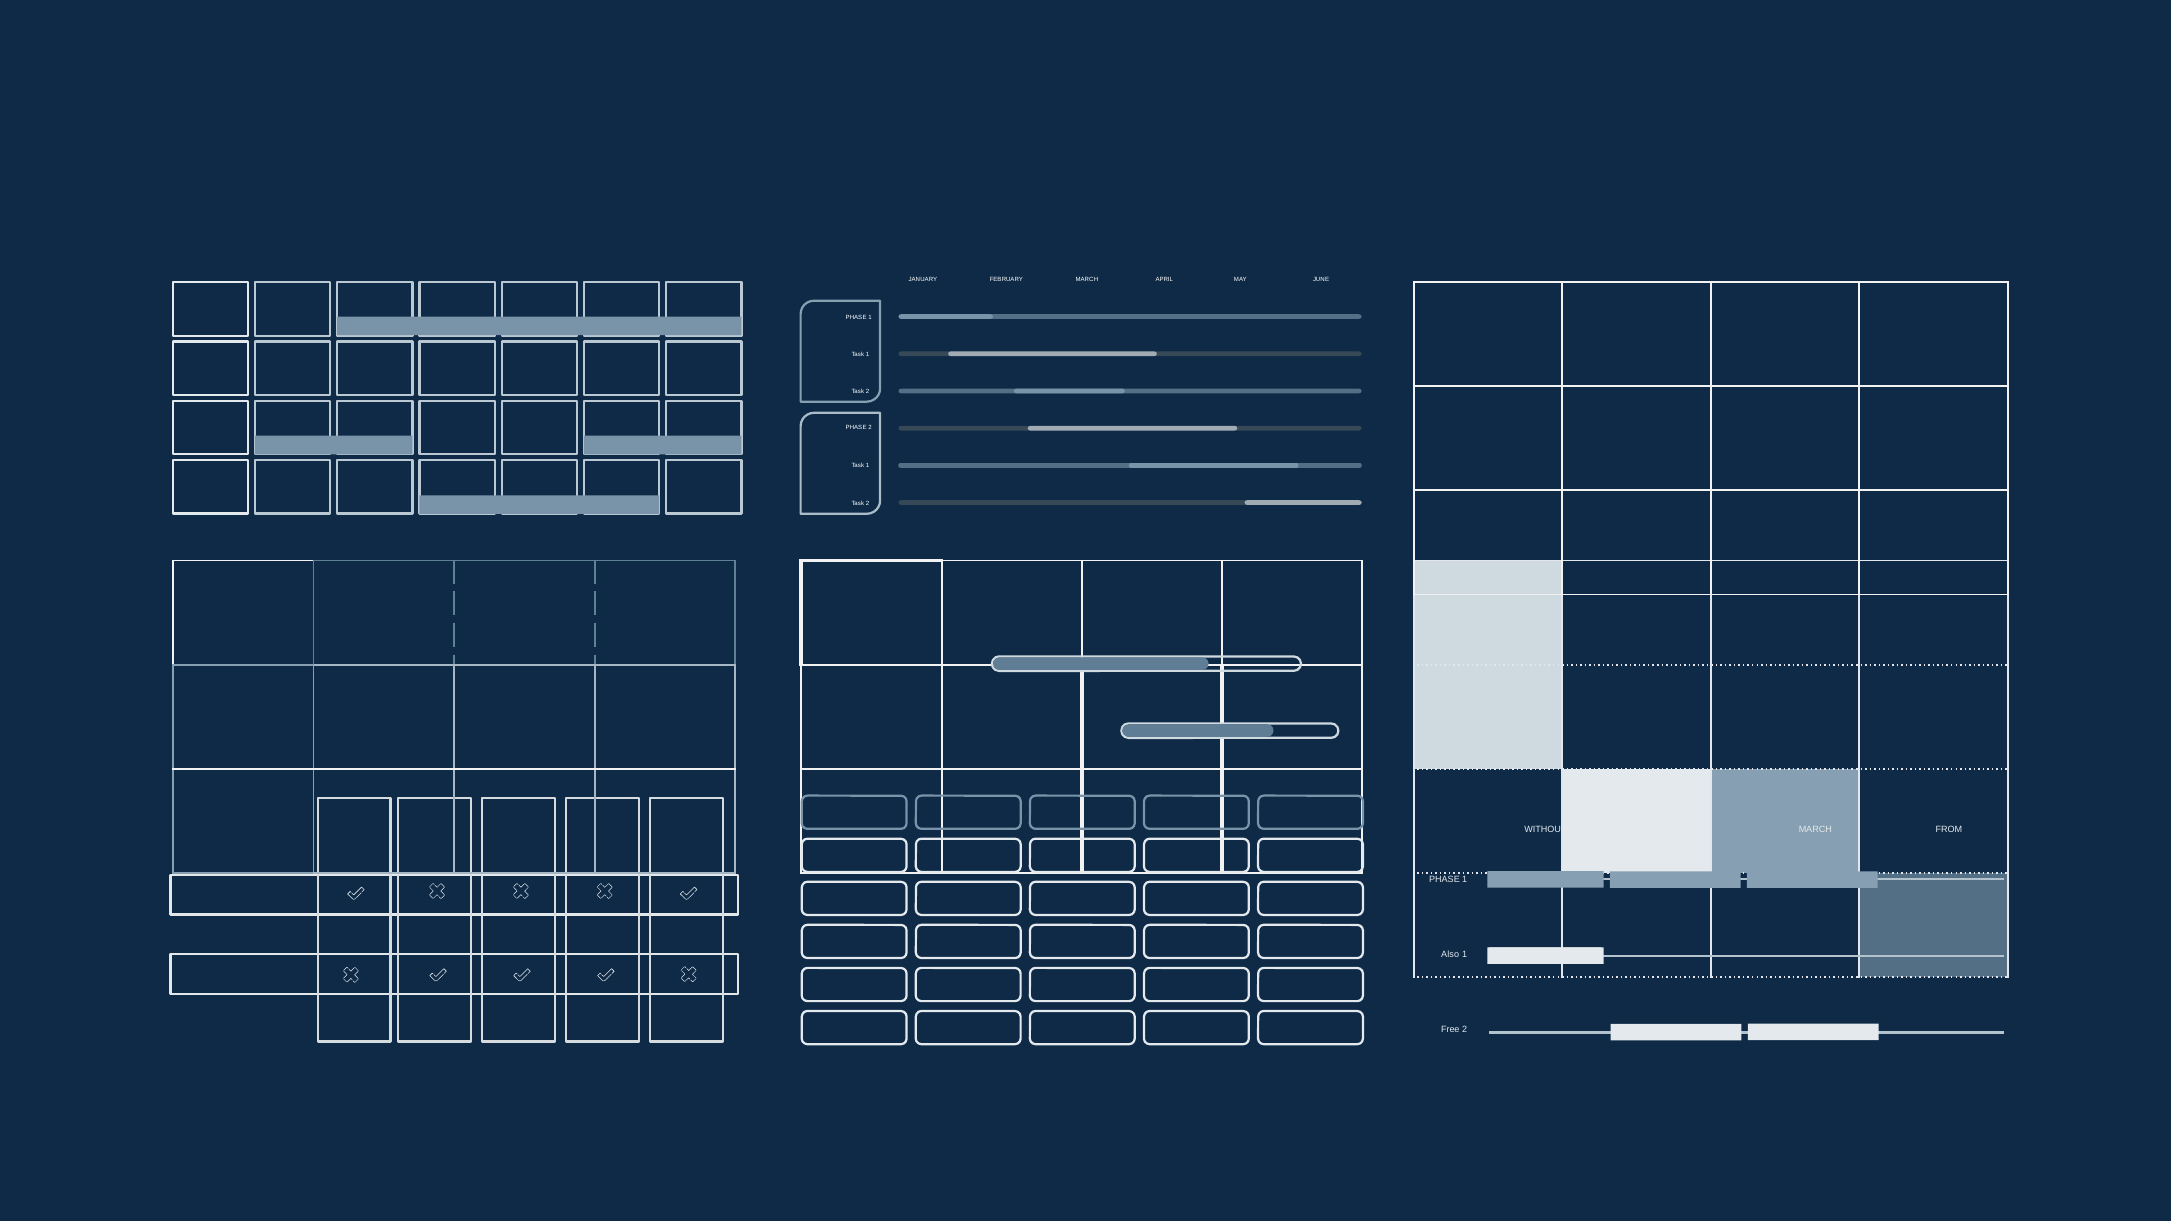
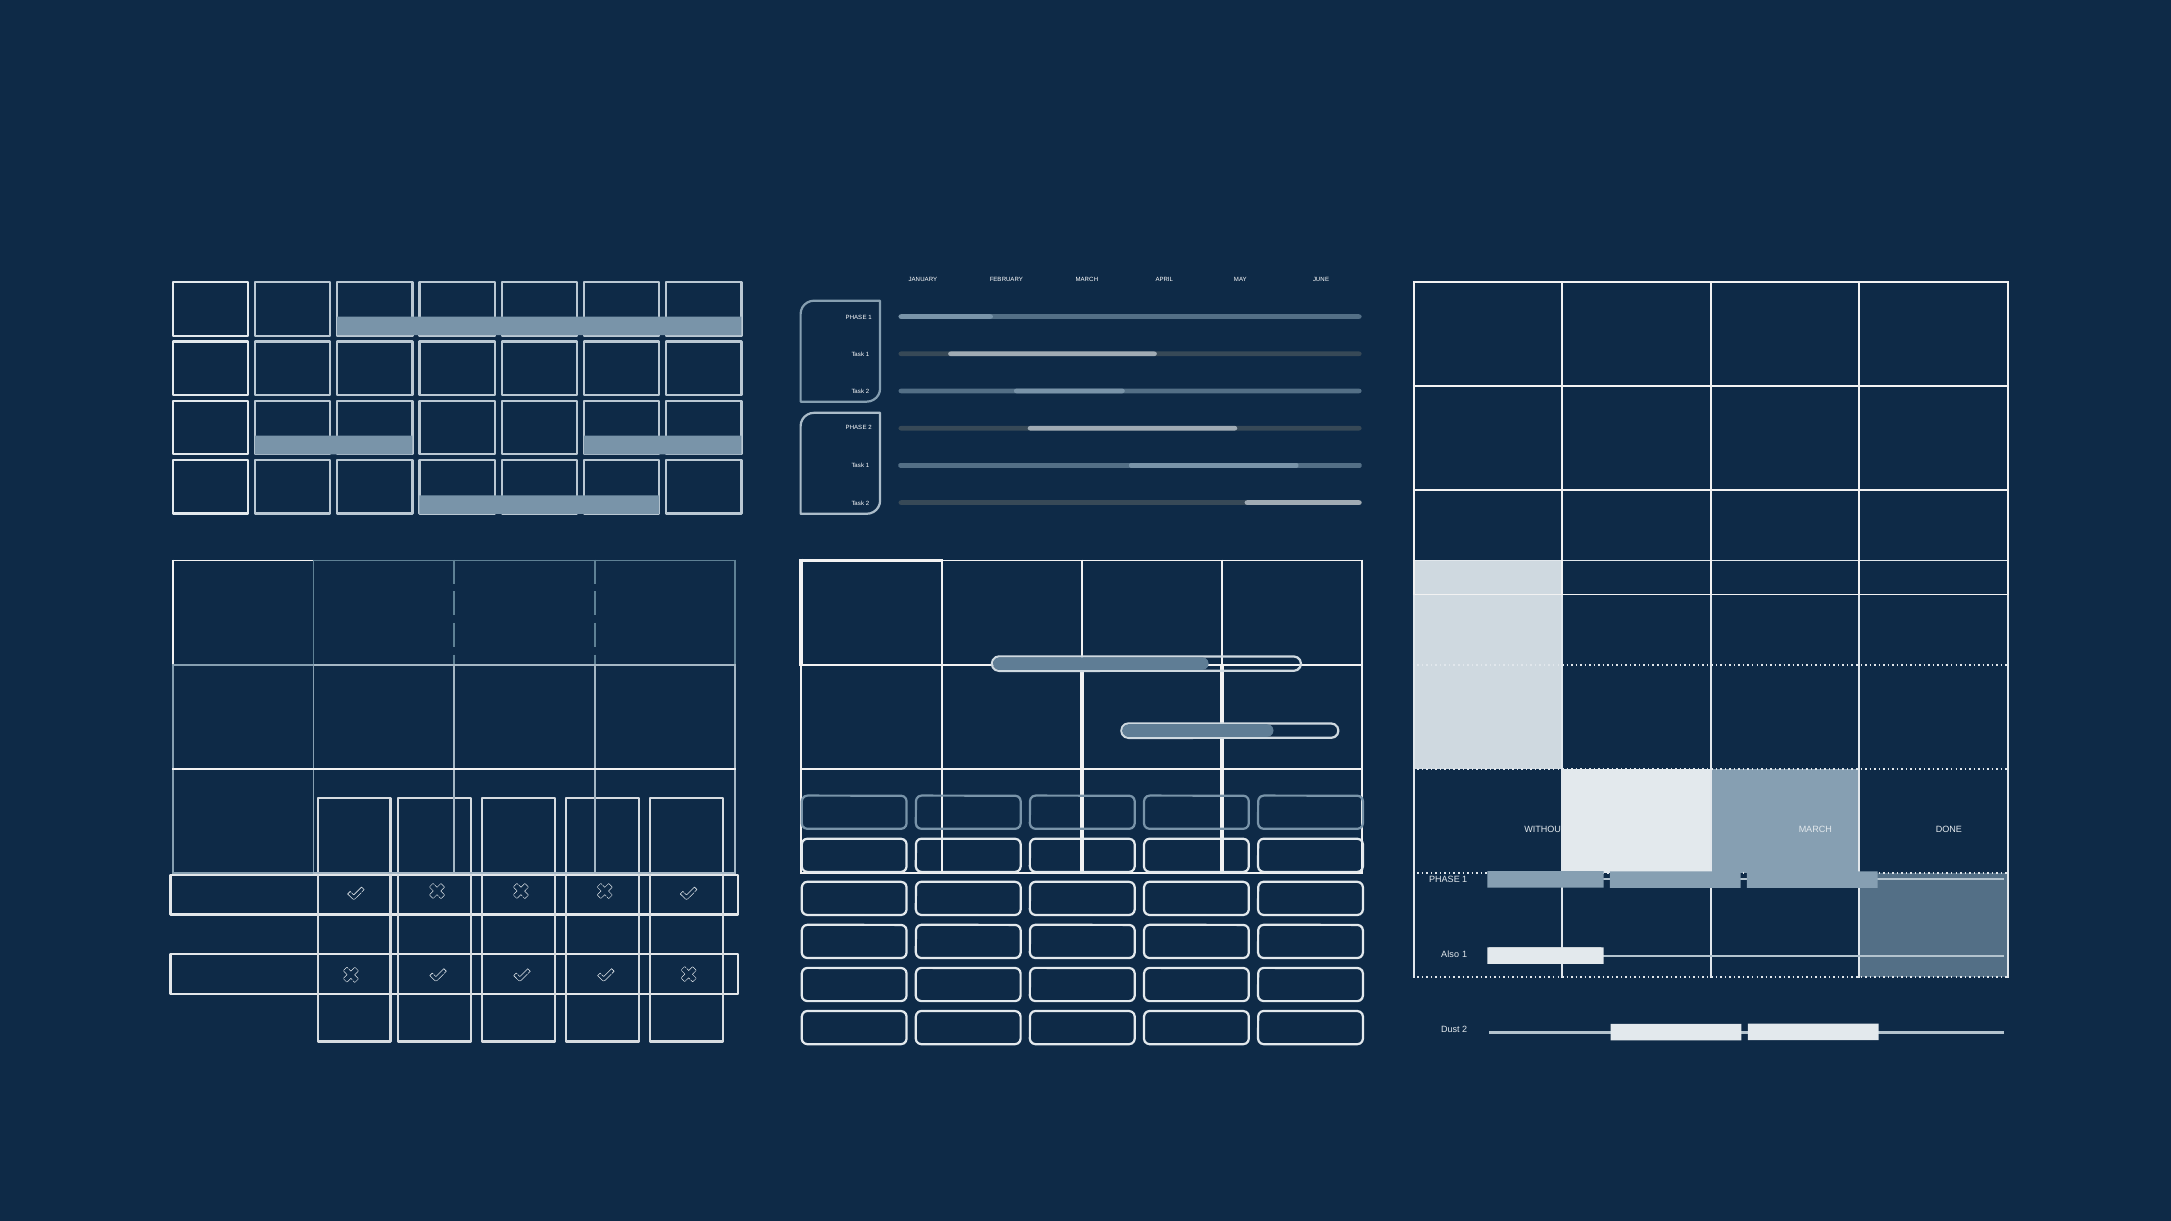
FROM: FROM -> DONE
Free: Free -> Dust
